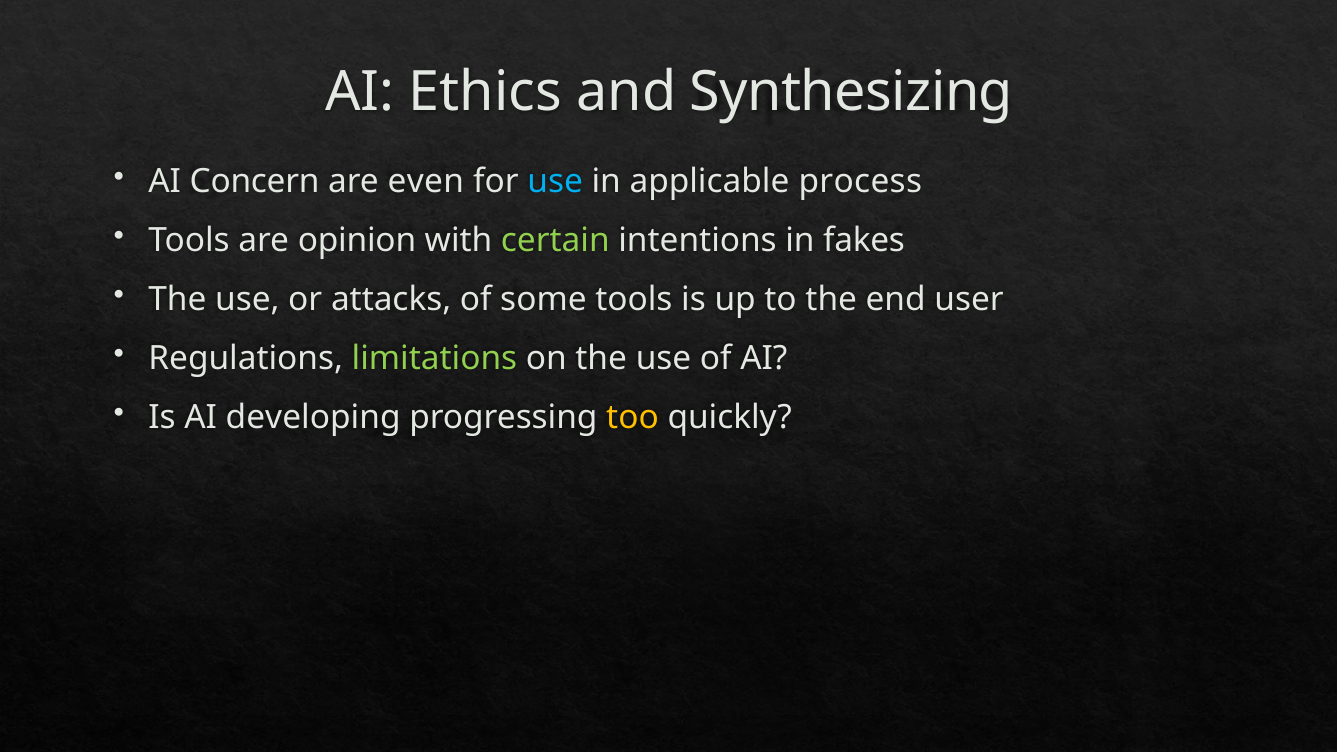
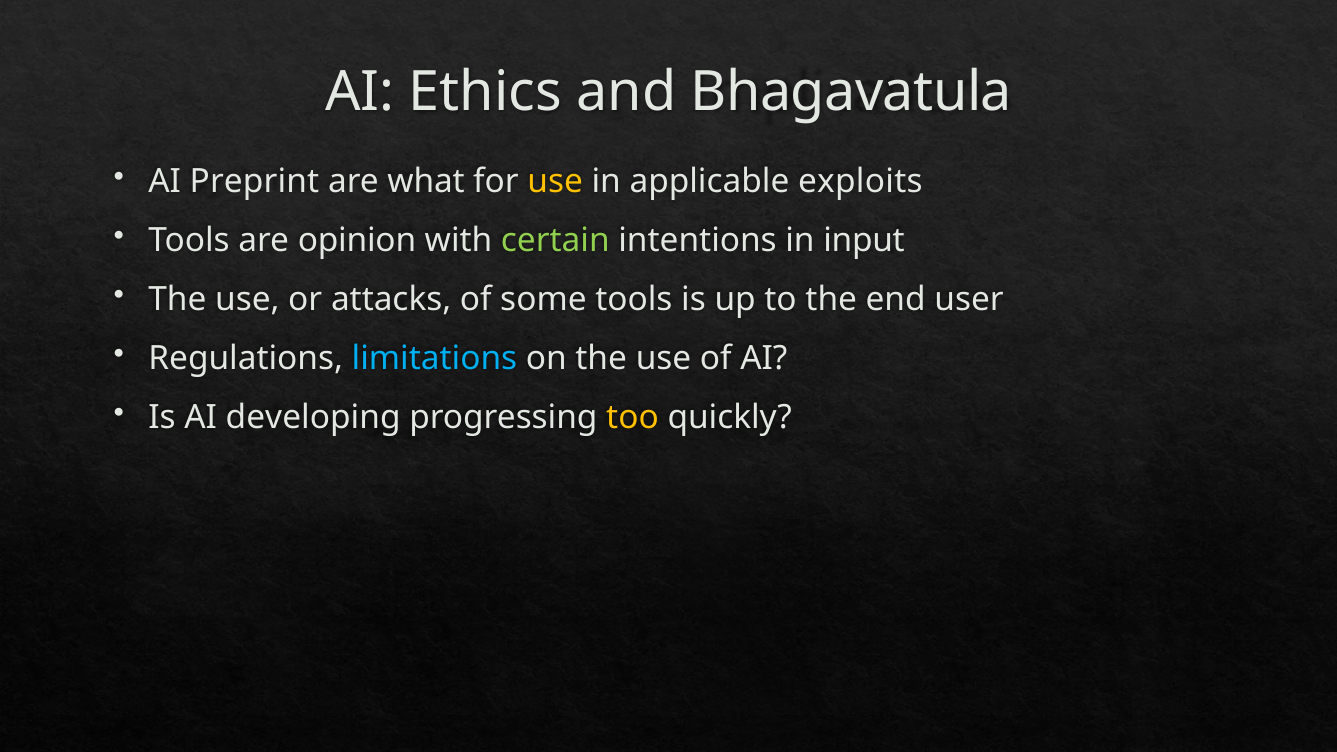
Synthesizing: Synthesizing -> Bhagavatula
Concern: Concern -> Preprint
even: even -> what
use at (555, 181) colour: light blue -> yellow
process: process -> exploits
fakes: fakes -> input
limitations colour: light green -> light blue
